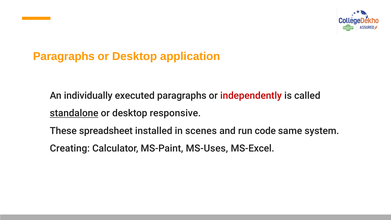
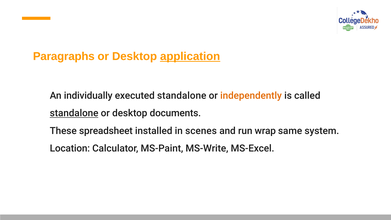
application underline: none -> present
executed paragraphs: paragraphs -> standalone
independently colour: red -> orange
responsive: responsive -> documents
code: code -> wrap
Creating: Creating -> Location
MS-Uses: MS-Uses -> MS-Write
